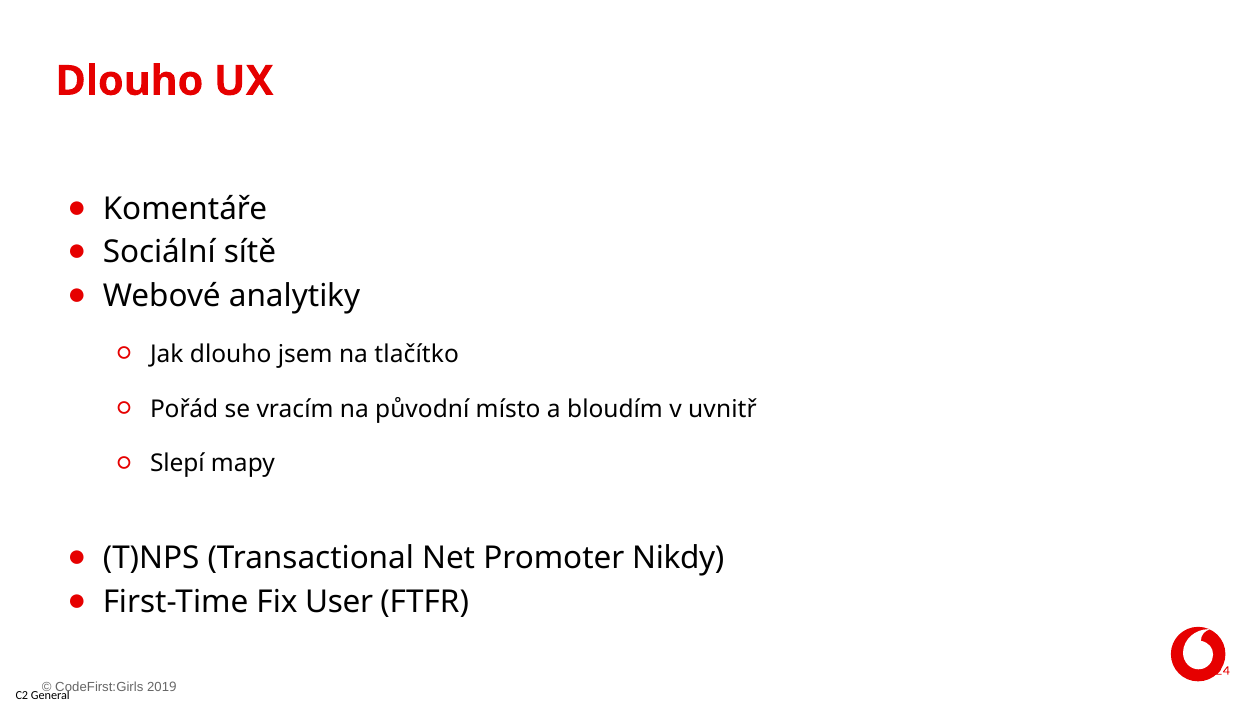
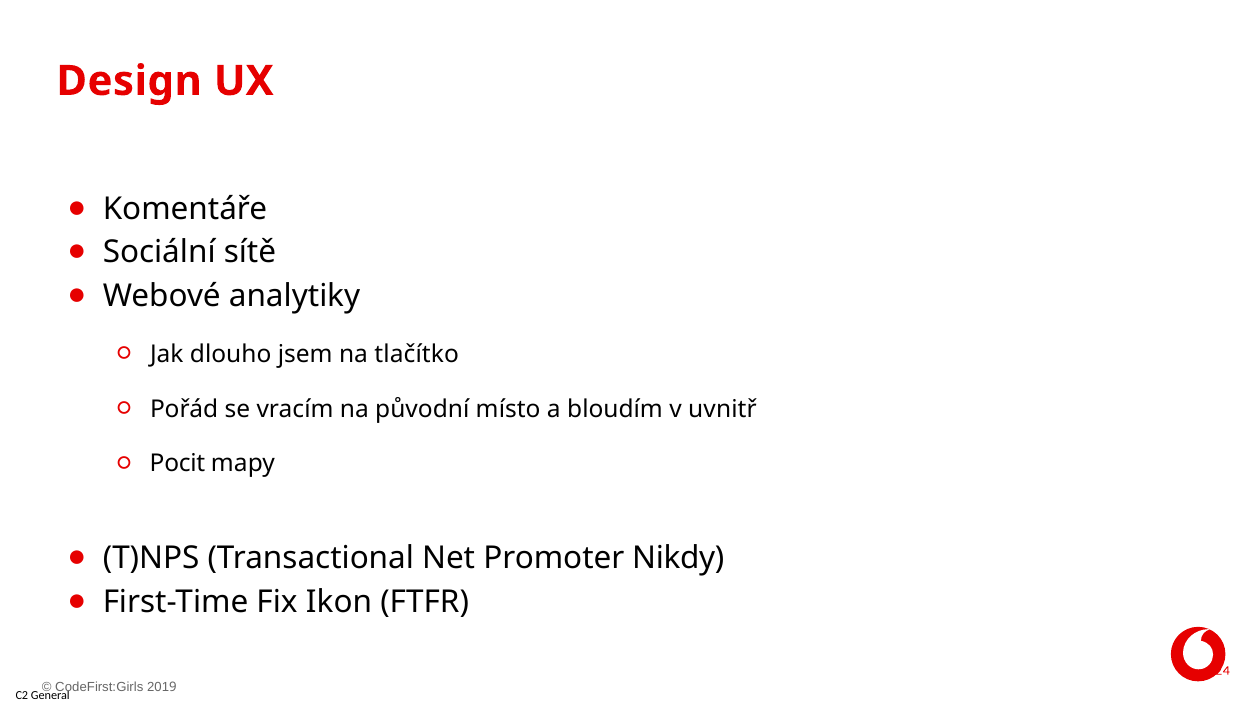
Dlouho at (129, 81): Dlouho -> Design
Slepí: Slepí -> Pocit
User: User -> Ikon
